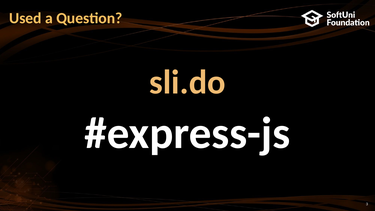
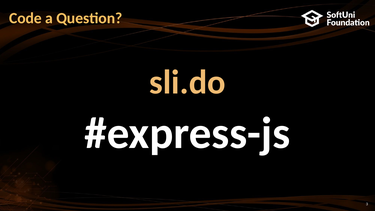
Used: Used -> Code
